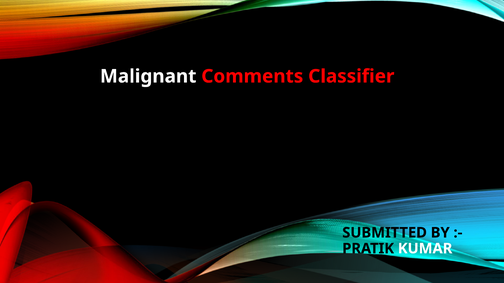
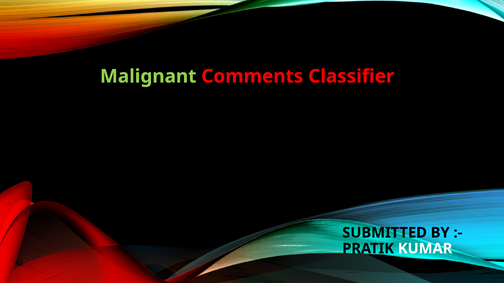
Malignant colour: white -> light green
